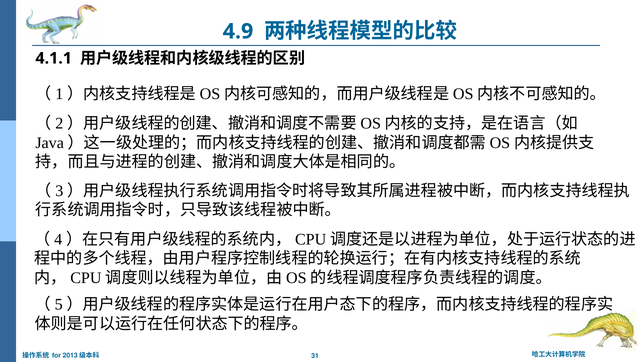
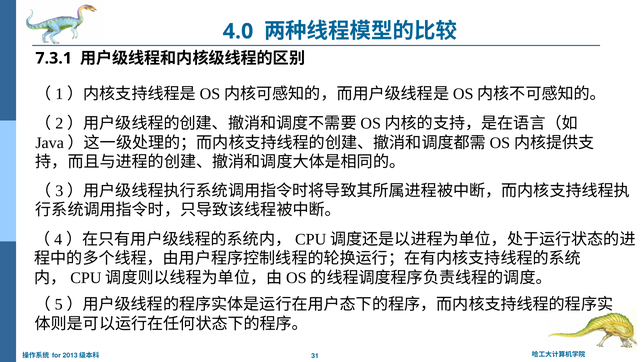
4.9: 4.9 -> 4.0
4.1.1: 4.1.1 -> 7.3.1
